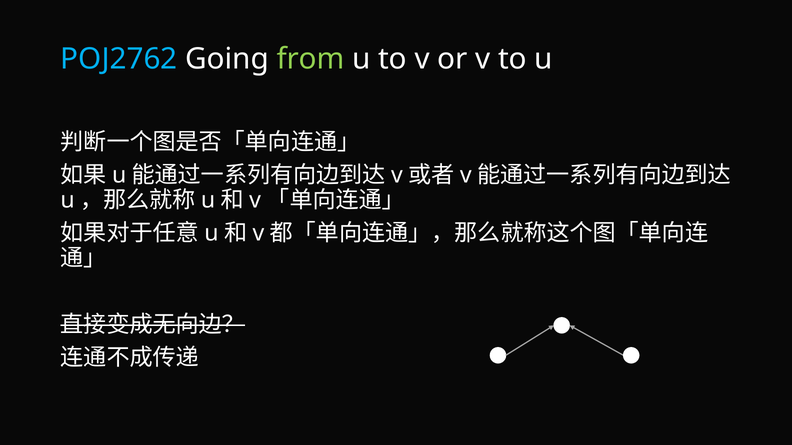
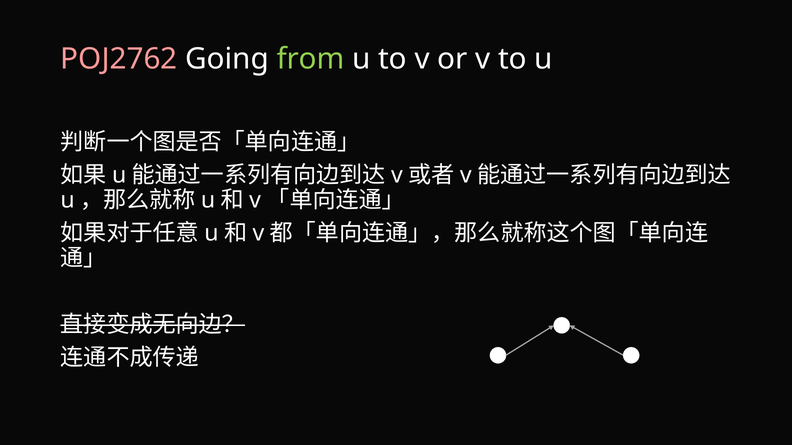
POJ2762 colour: light blue -> pink
